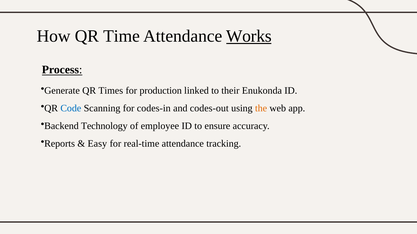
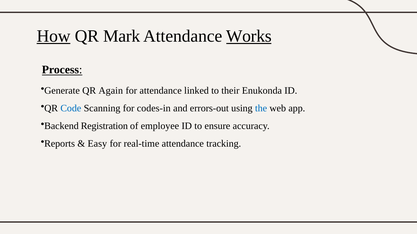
How underline: none -> present
Time: Time -> Mark
Times: Times -> Again
for production: production -> attendance
codes-out: codes-out -> errors-out
the colour: orange -> blue
Technology: Technology -> Registration
